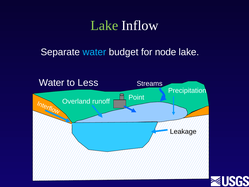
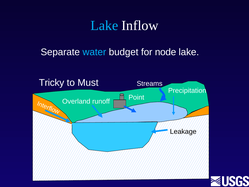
Lake at (104, 26) colour: light green -> light blue
Water at (52, 82): Water -> Tricky
Less: Less -> Must
